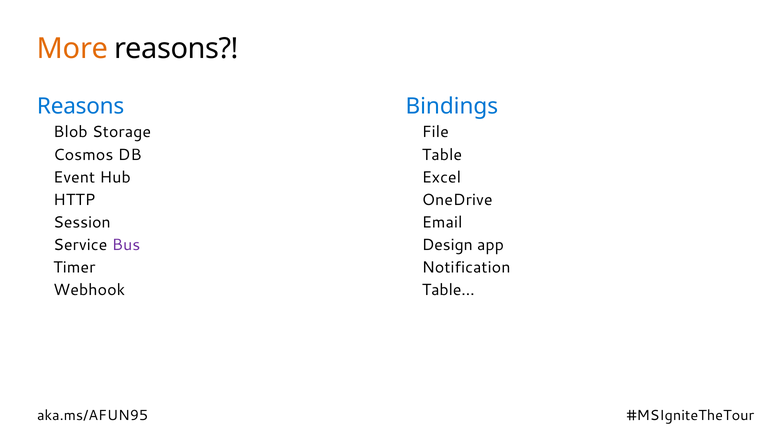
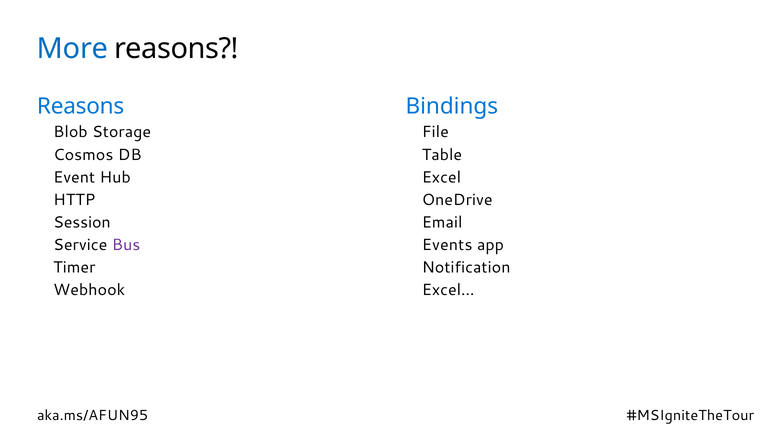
More colour: orange -> blue
Design: Design -> Events
Table…: Table… -> Excel…
